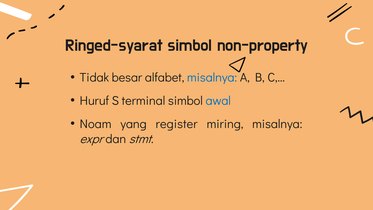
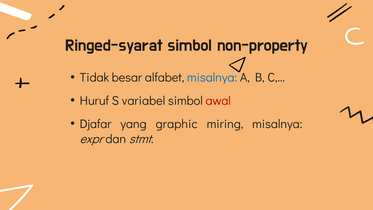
terminal: terminal -> variabel
awal colour: blue -> red
Noam: Noam -> Djafar
register: register -> graphic
